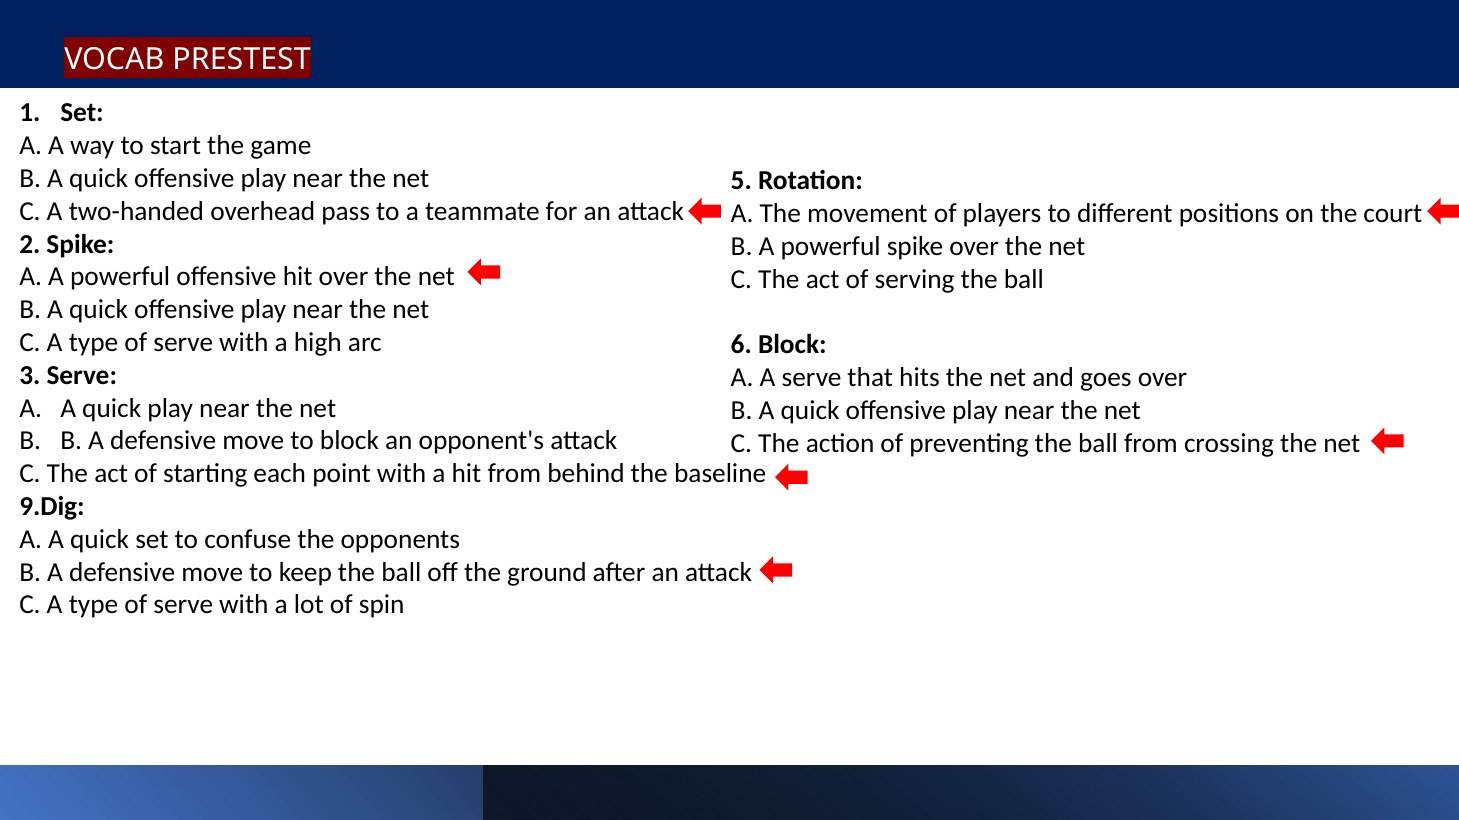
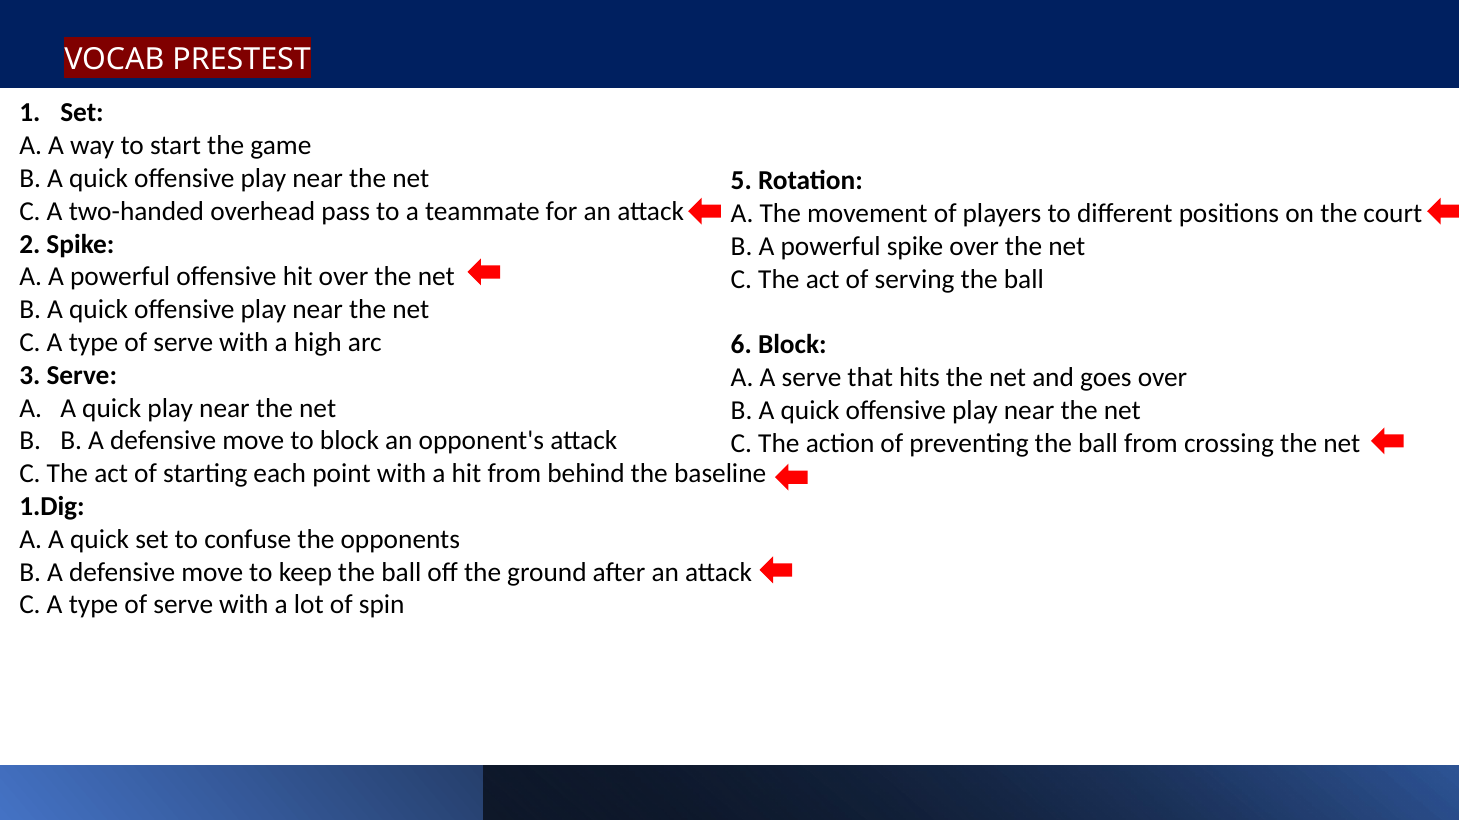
9.Dig: 9.Dig -> 1.Dig
